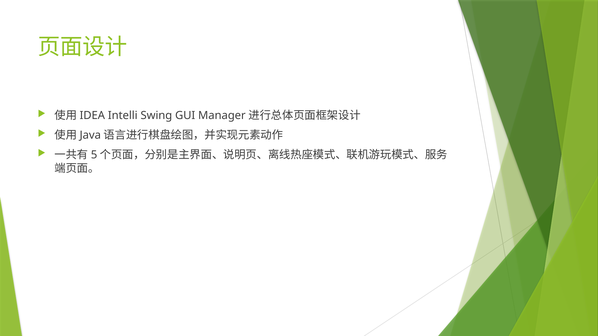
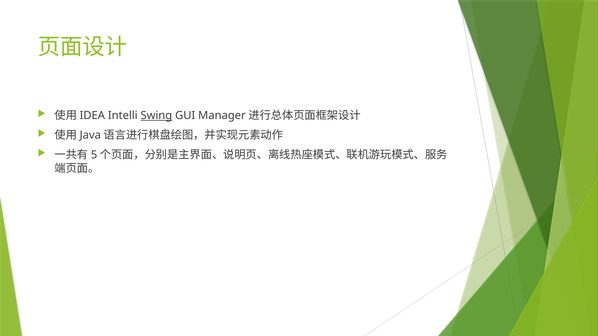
Swing underline: none -> present
